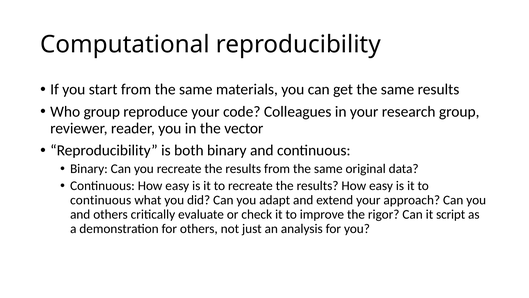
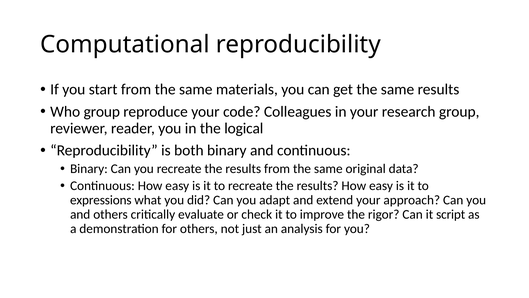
vector: vector -> logical
continuous at (101, 200): continuous -> expressions
